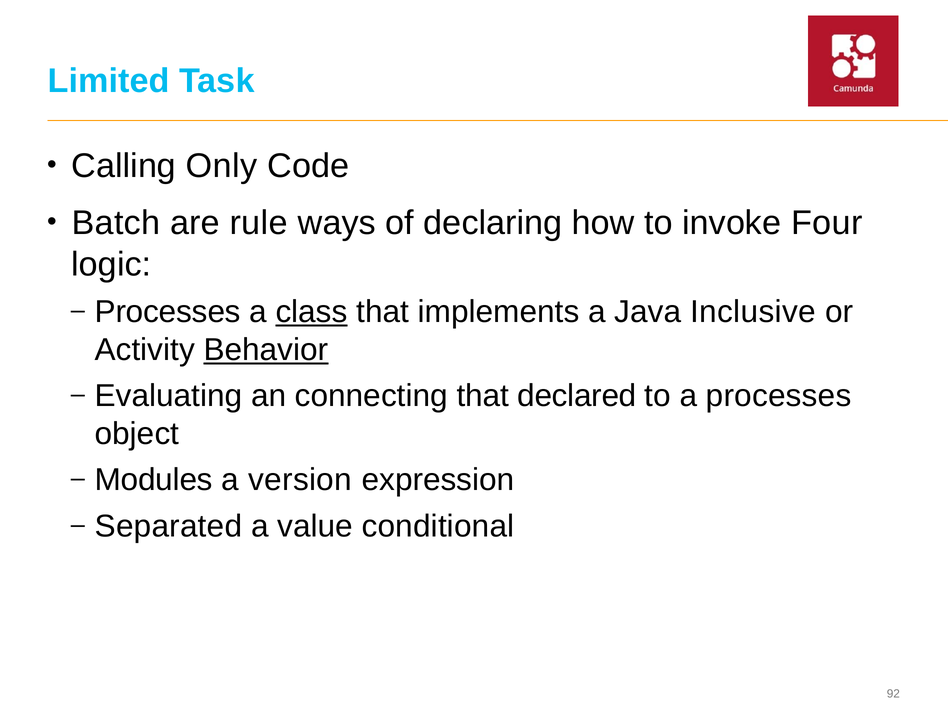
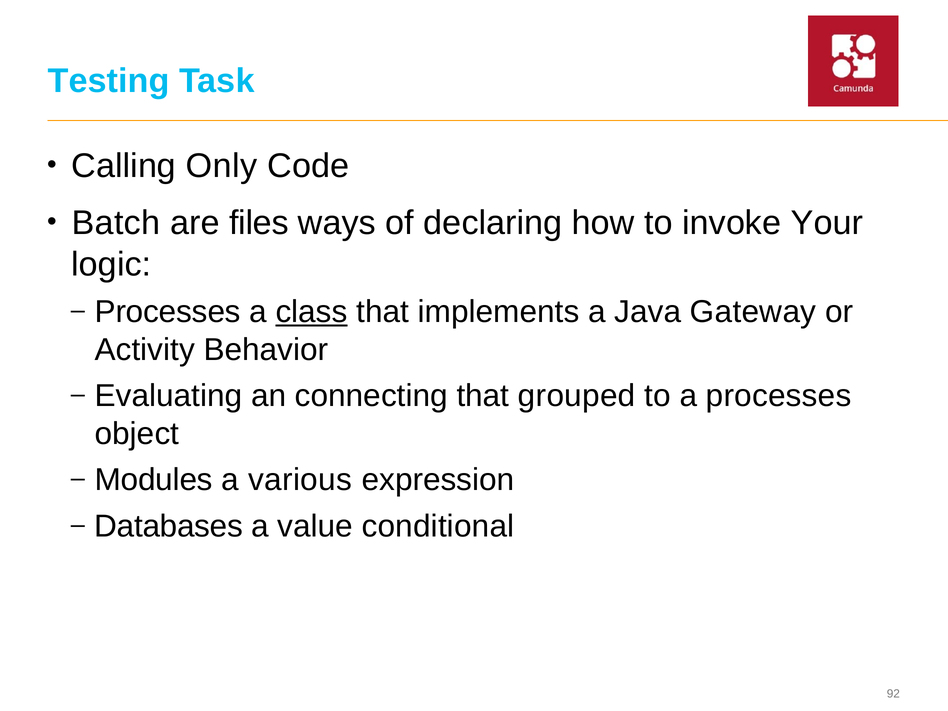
Limited: Limited -> Testing
rule: rule -> files
Four: Four -> Your
Inclusive: Inclusive -> Gateway
Behavior underline: present -> none
declared: declared -> grouped
version: version -> various
Separated: Separated -> Databases
